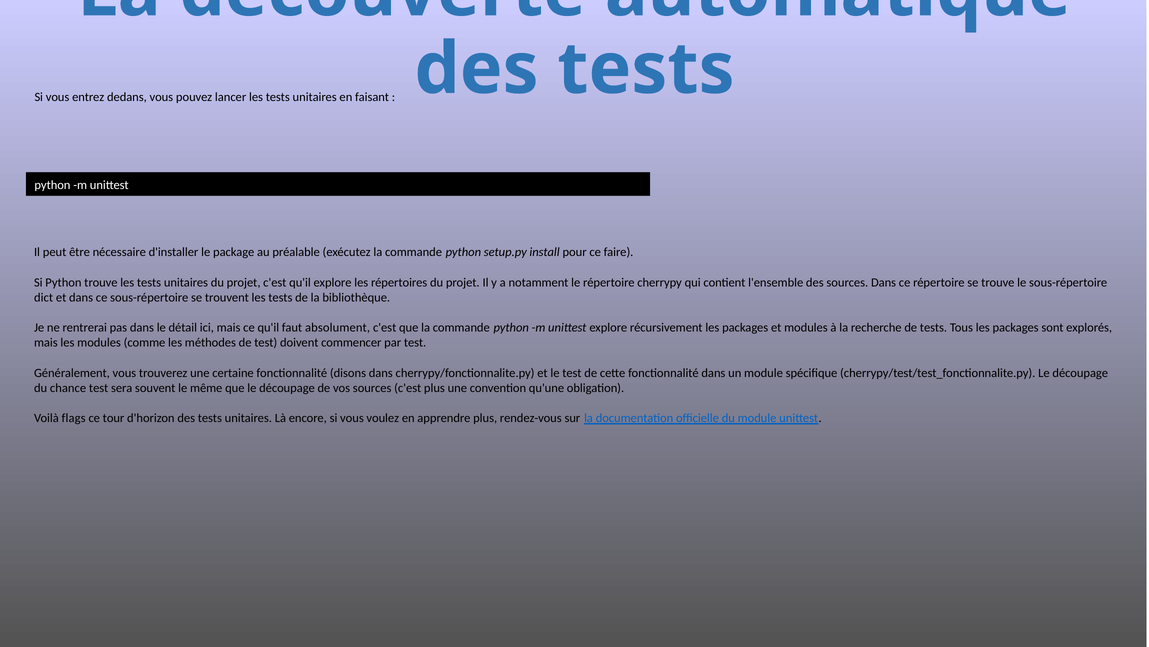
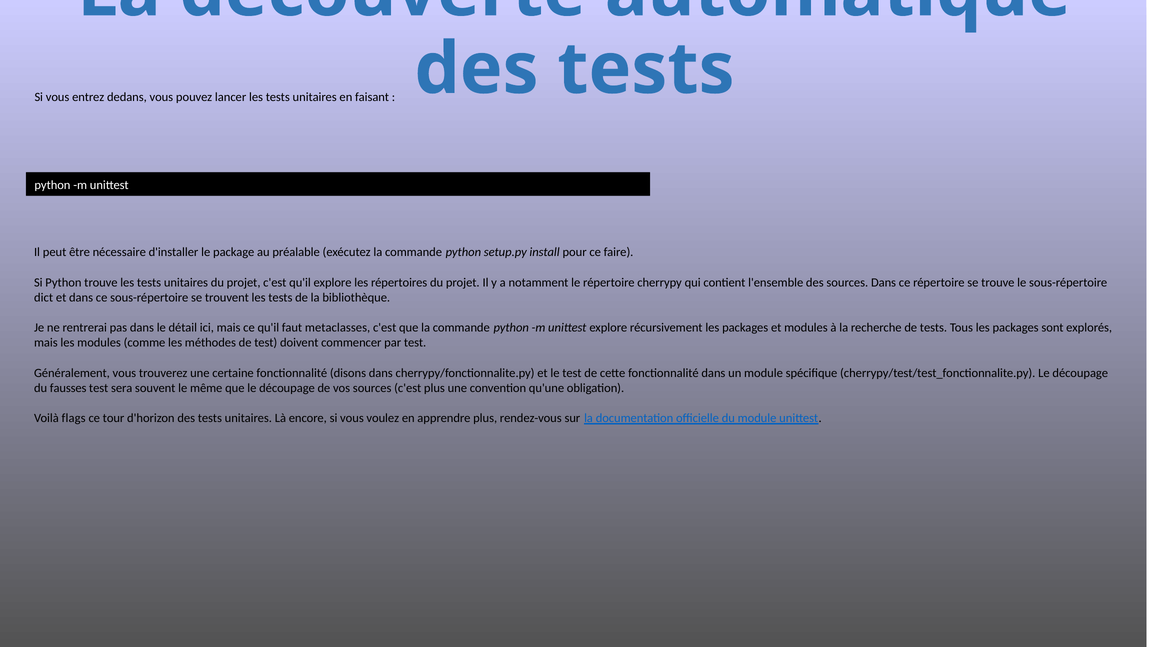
absolument: absolument -> metaclasses
chance: chance -> fausses
